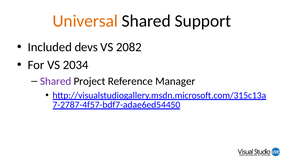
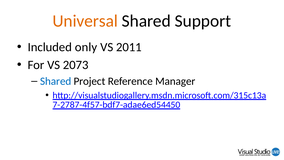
devs: devs -> only
2082: 2082 -> 2011
2034: 2034 -> 2073
Shared at (56, 81) colour: purple -> blue
